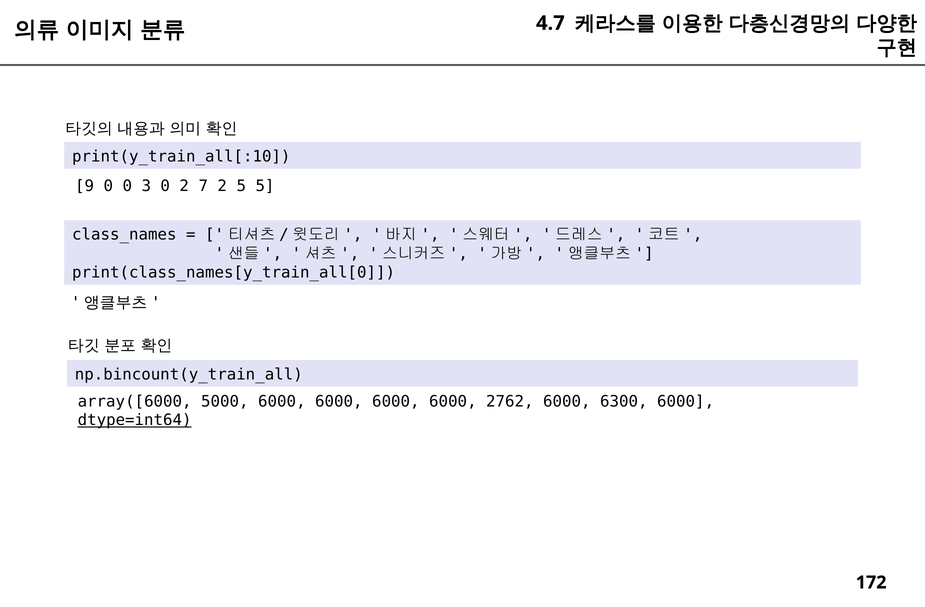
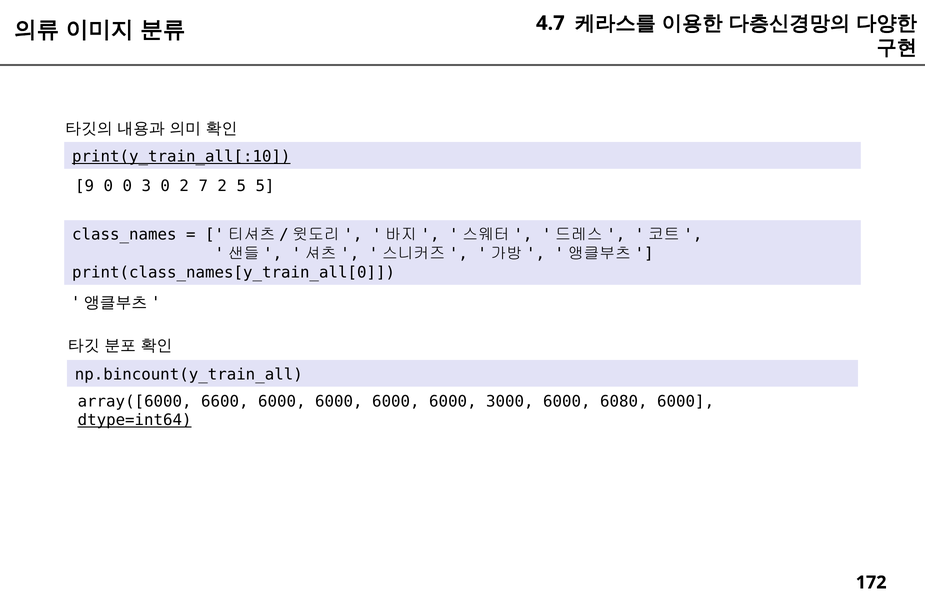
print(y_train_all[:10 underline: none -> present
5000: 5000 -> 6600
2762: 2762 -> 3000
6300: 6300 -> 6080
